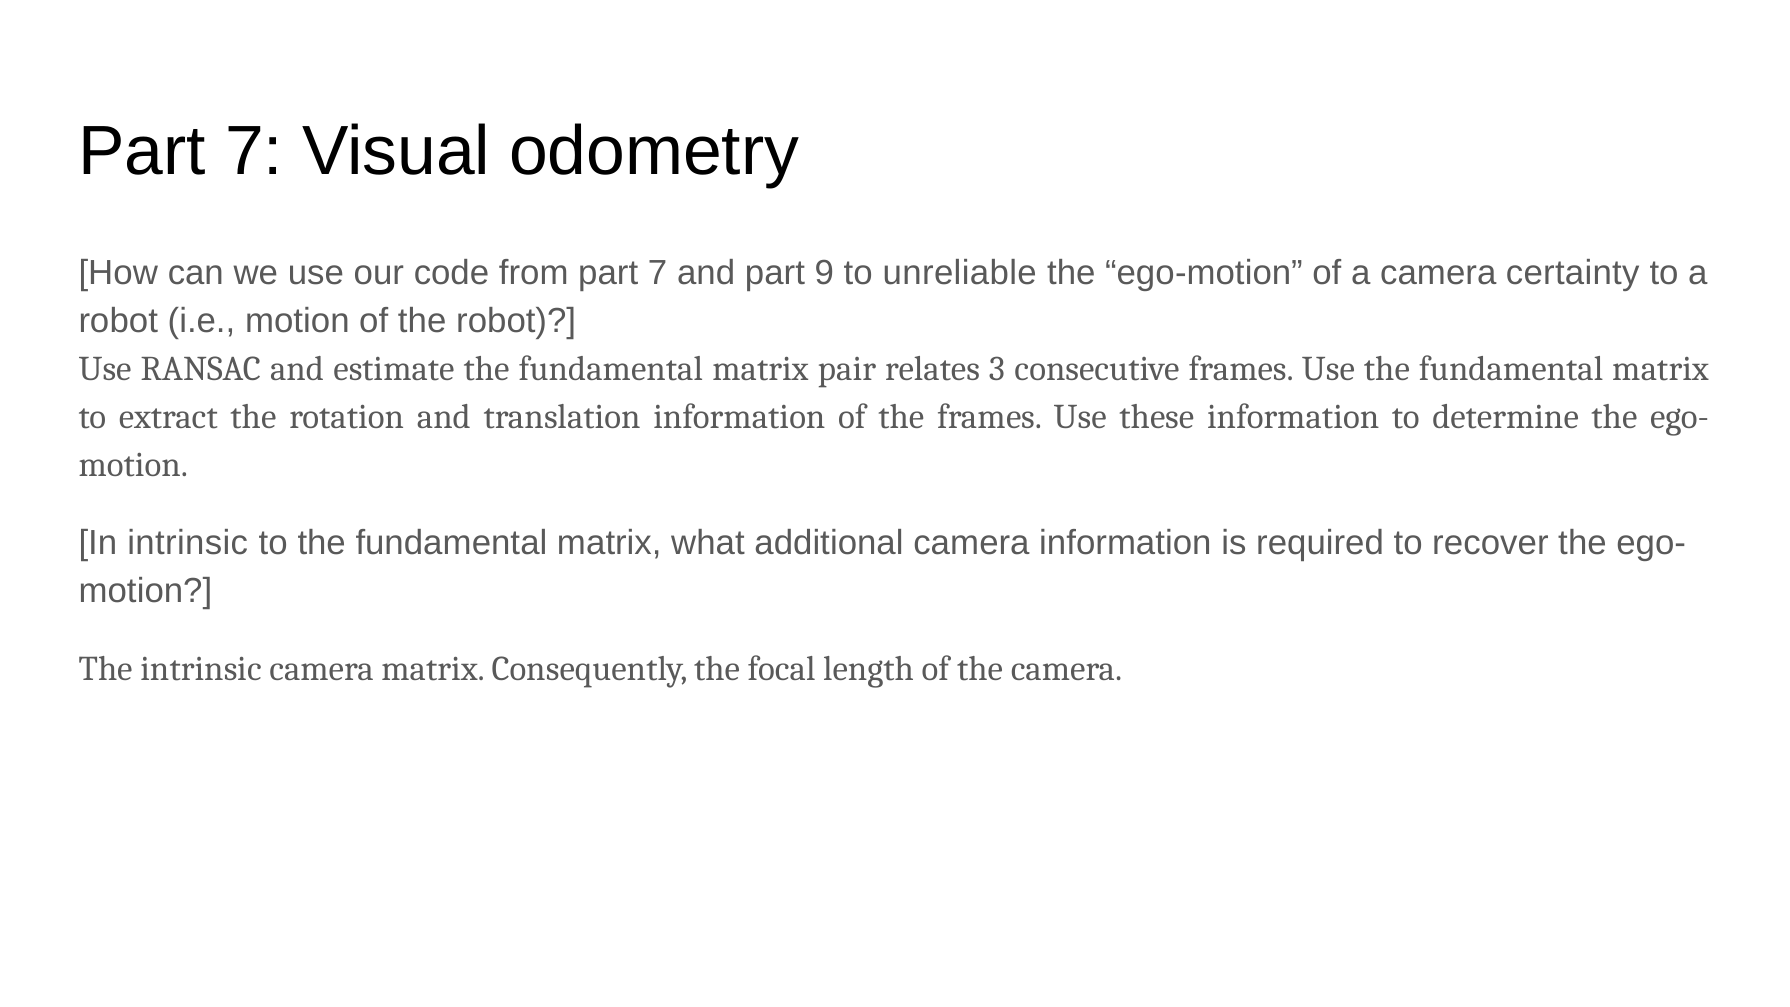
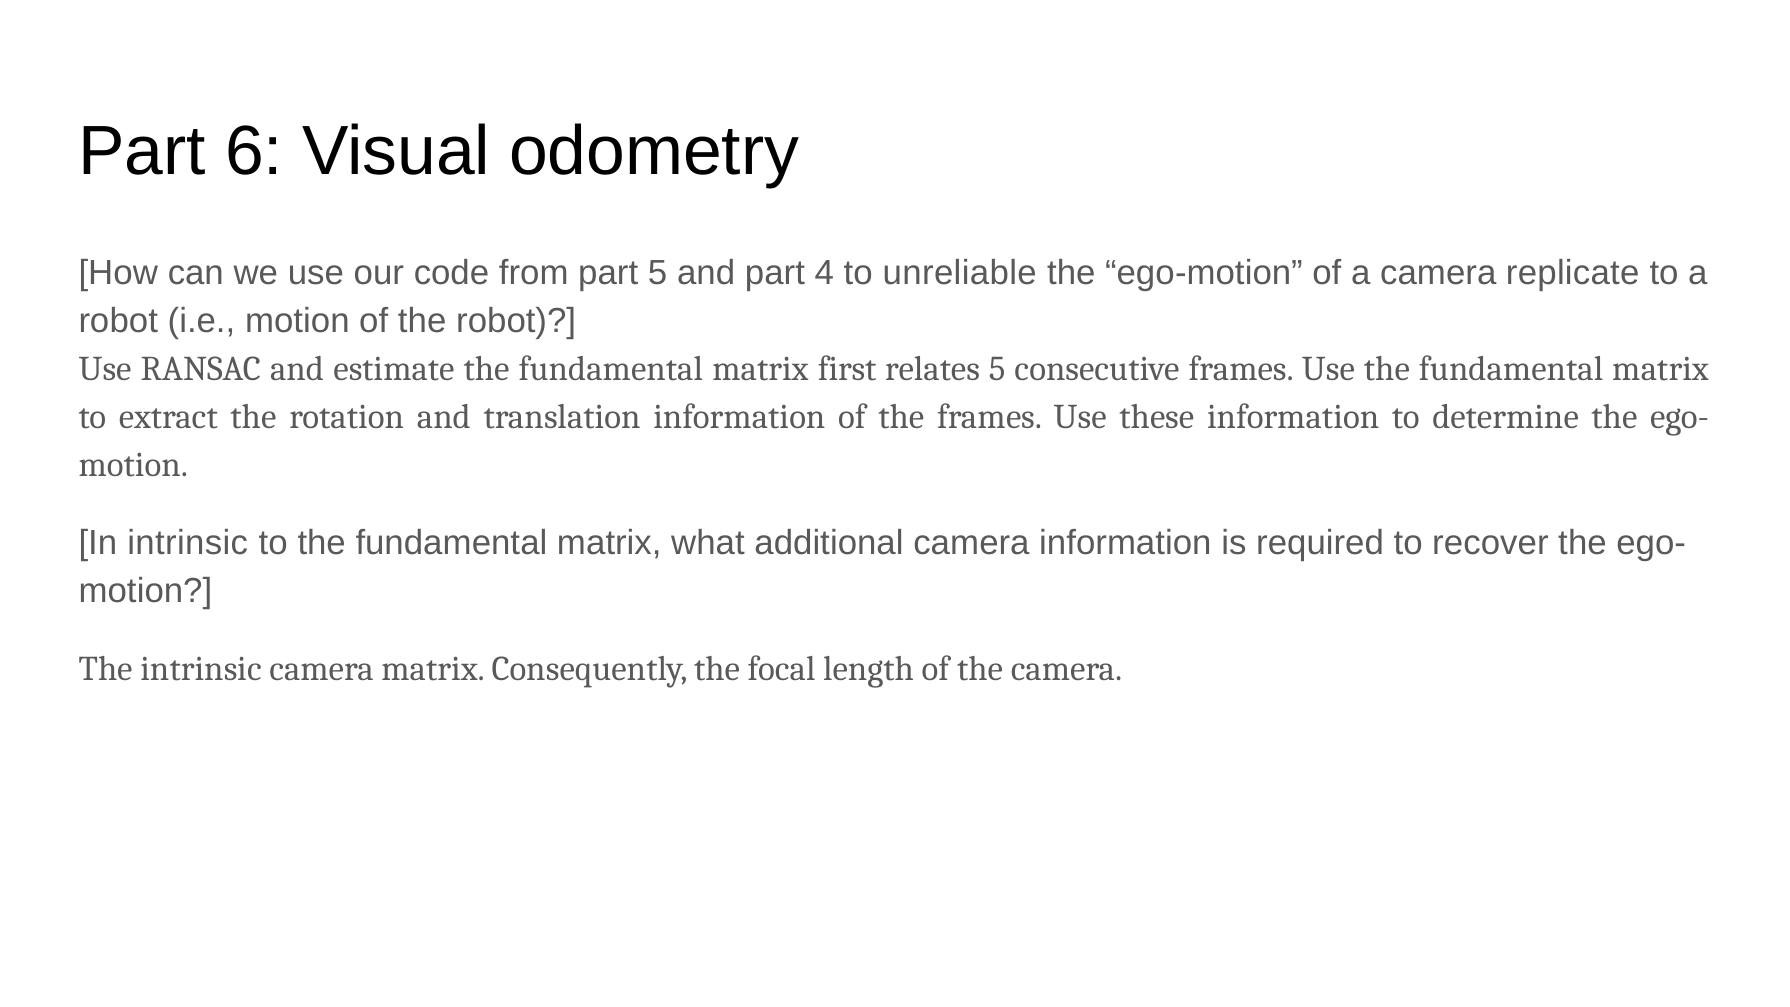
7 at (254, 152): 7 -> 6
from part 7: 7 -> 5
9: 9 -> 4
certainty: certainty -> replicate
pair: pair -> first
relates 3: 3 -> 5
